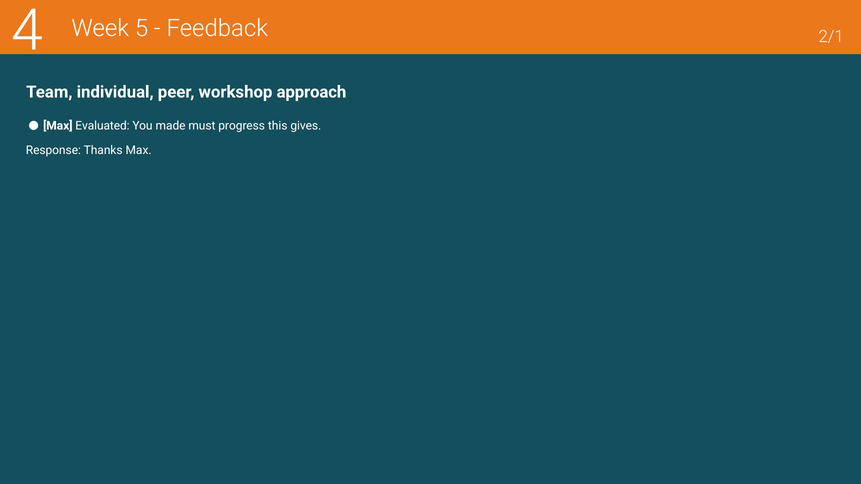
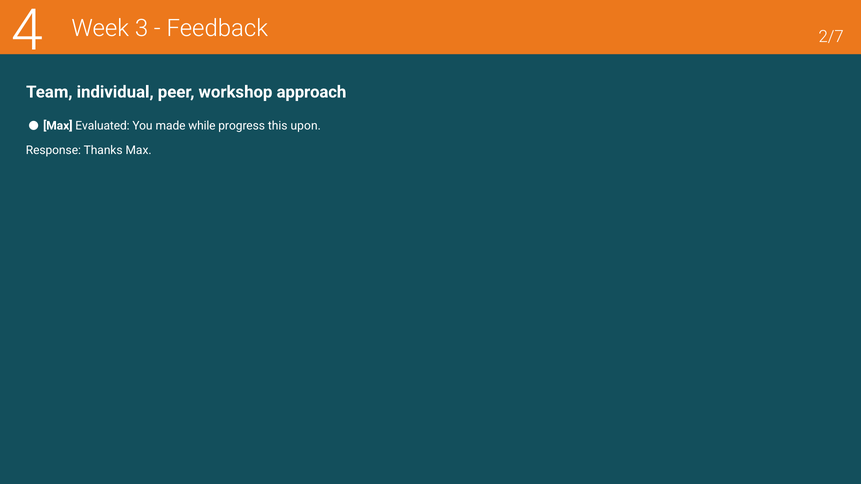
5: 5 -> 3
2/1: 2/1 -> 2/7
must: must -> while
gives: gives -> upon
